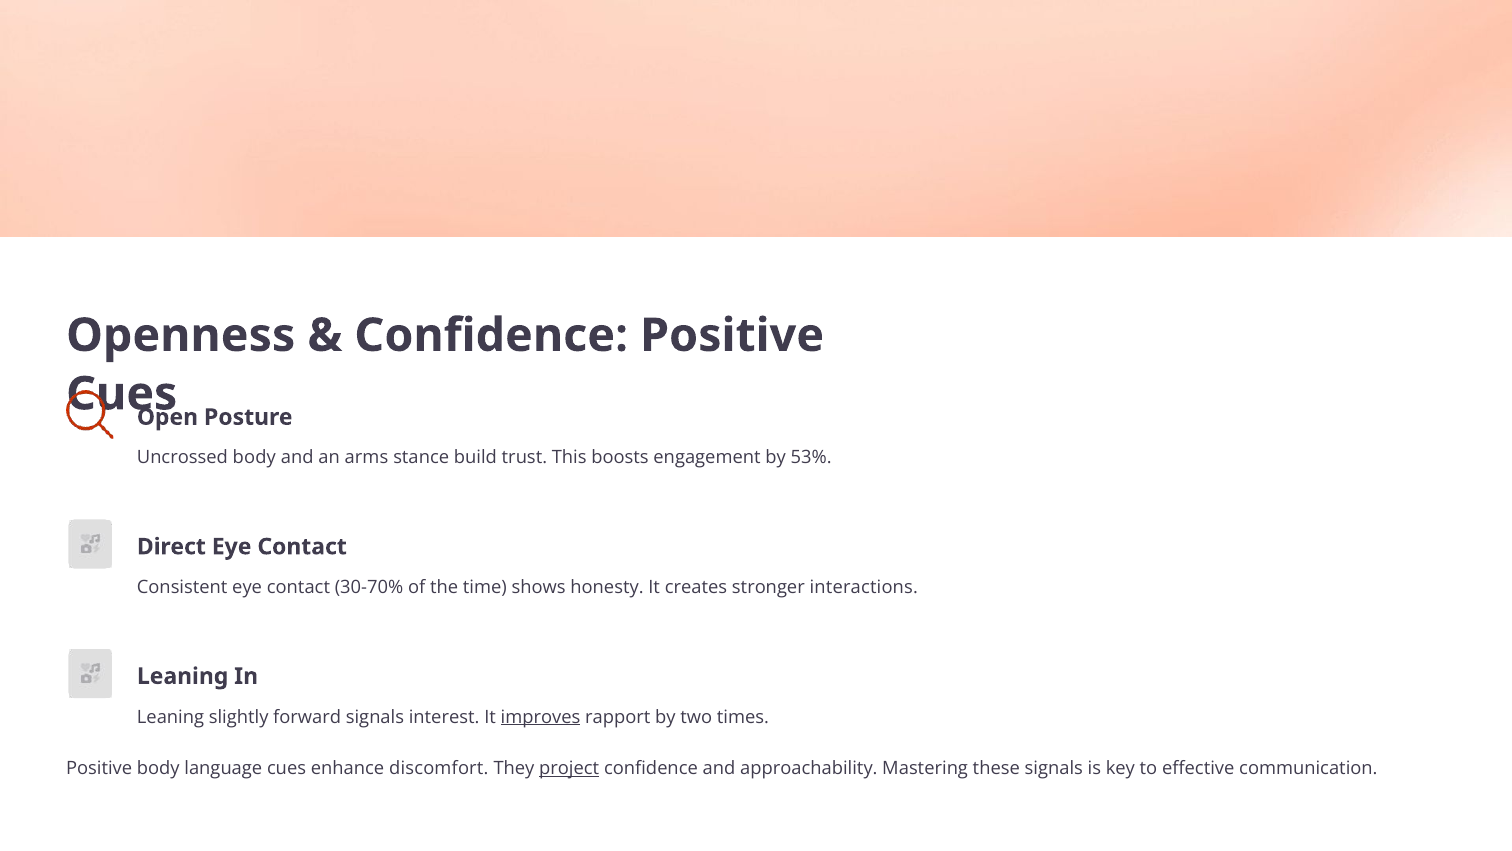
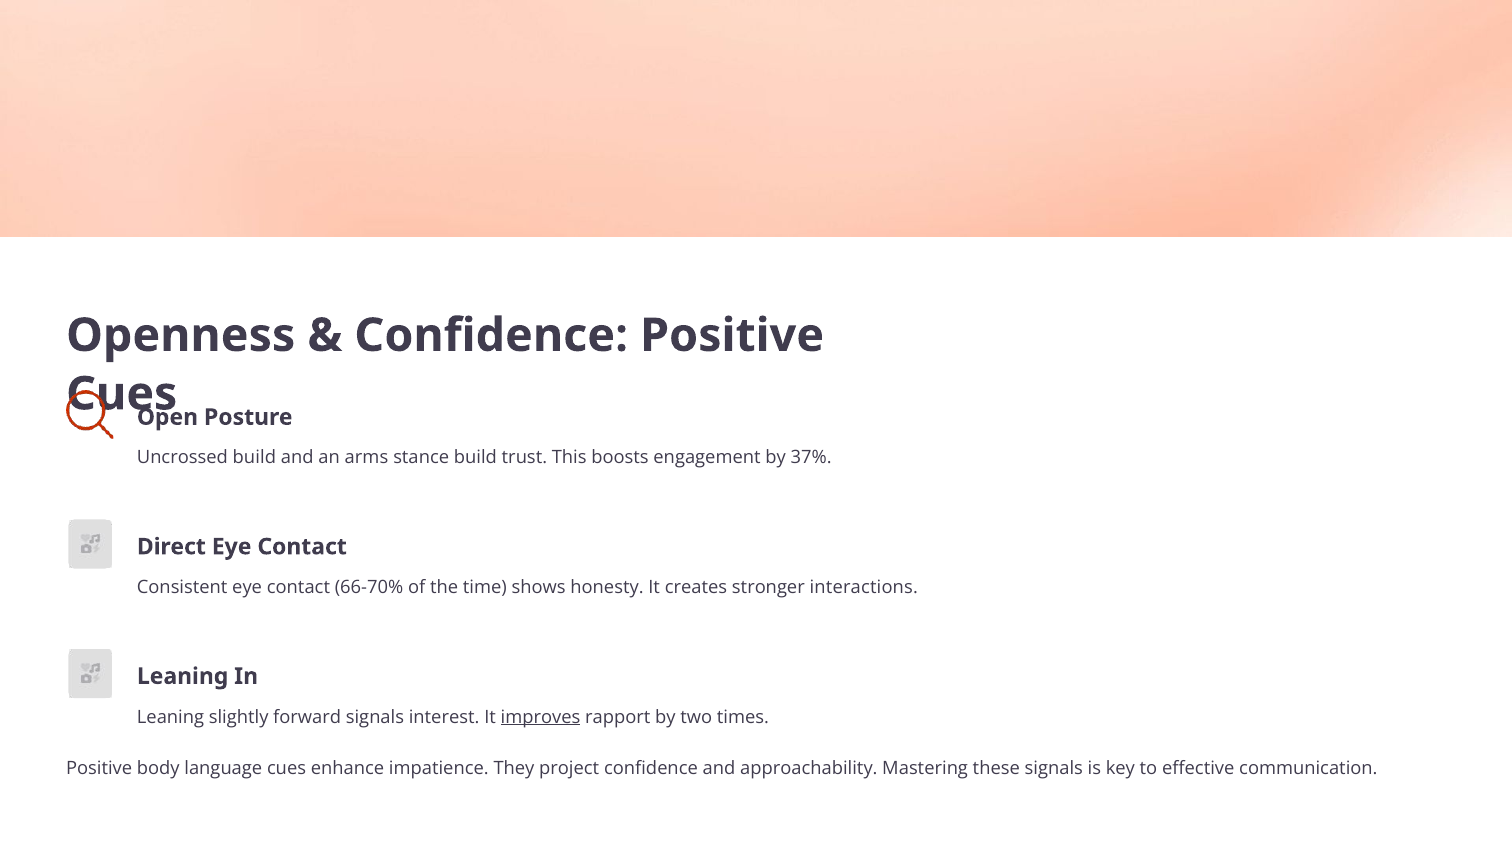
Uncrossed body: body -> build
53%: 53% -> 37%
30-70%: 30-70% -> 66-70%
discomfort: discomfort -> impatience
project underline: present -> none
